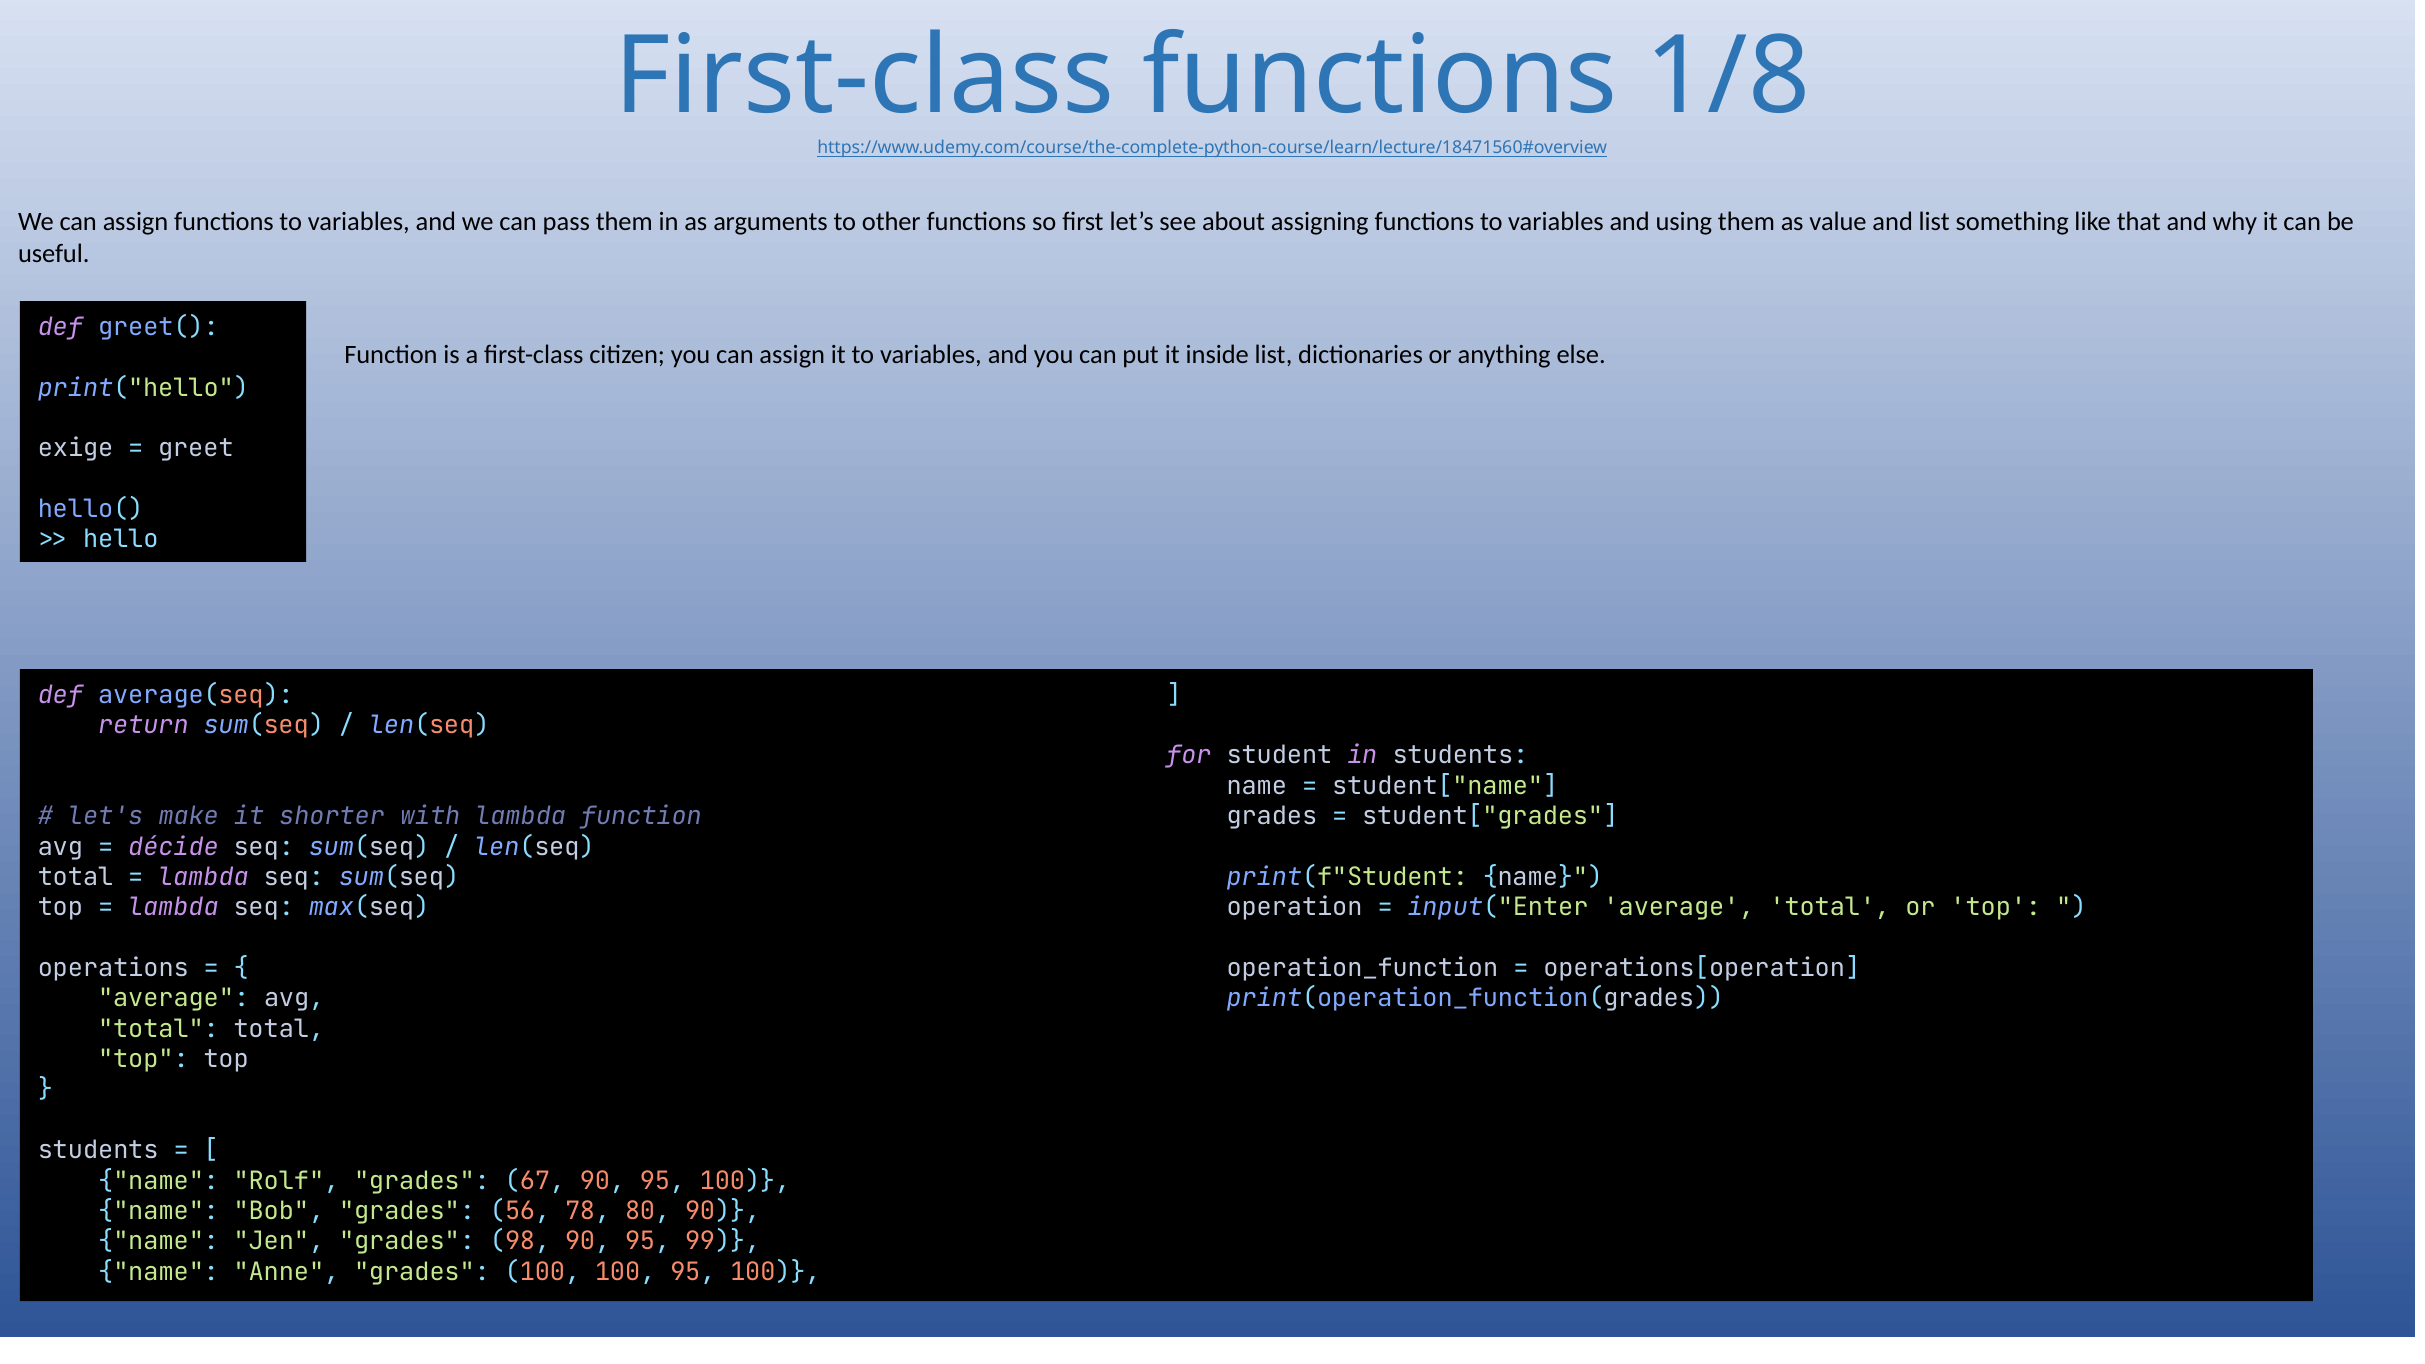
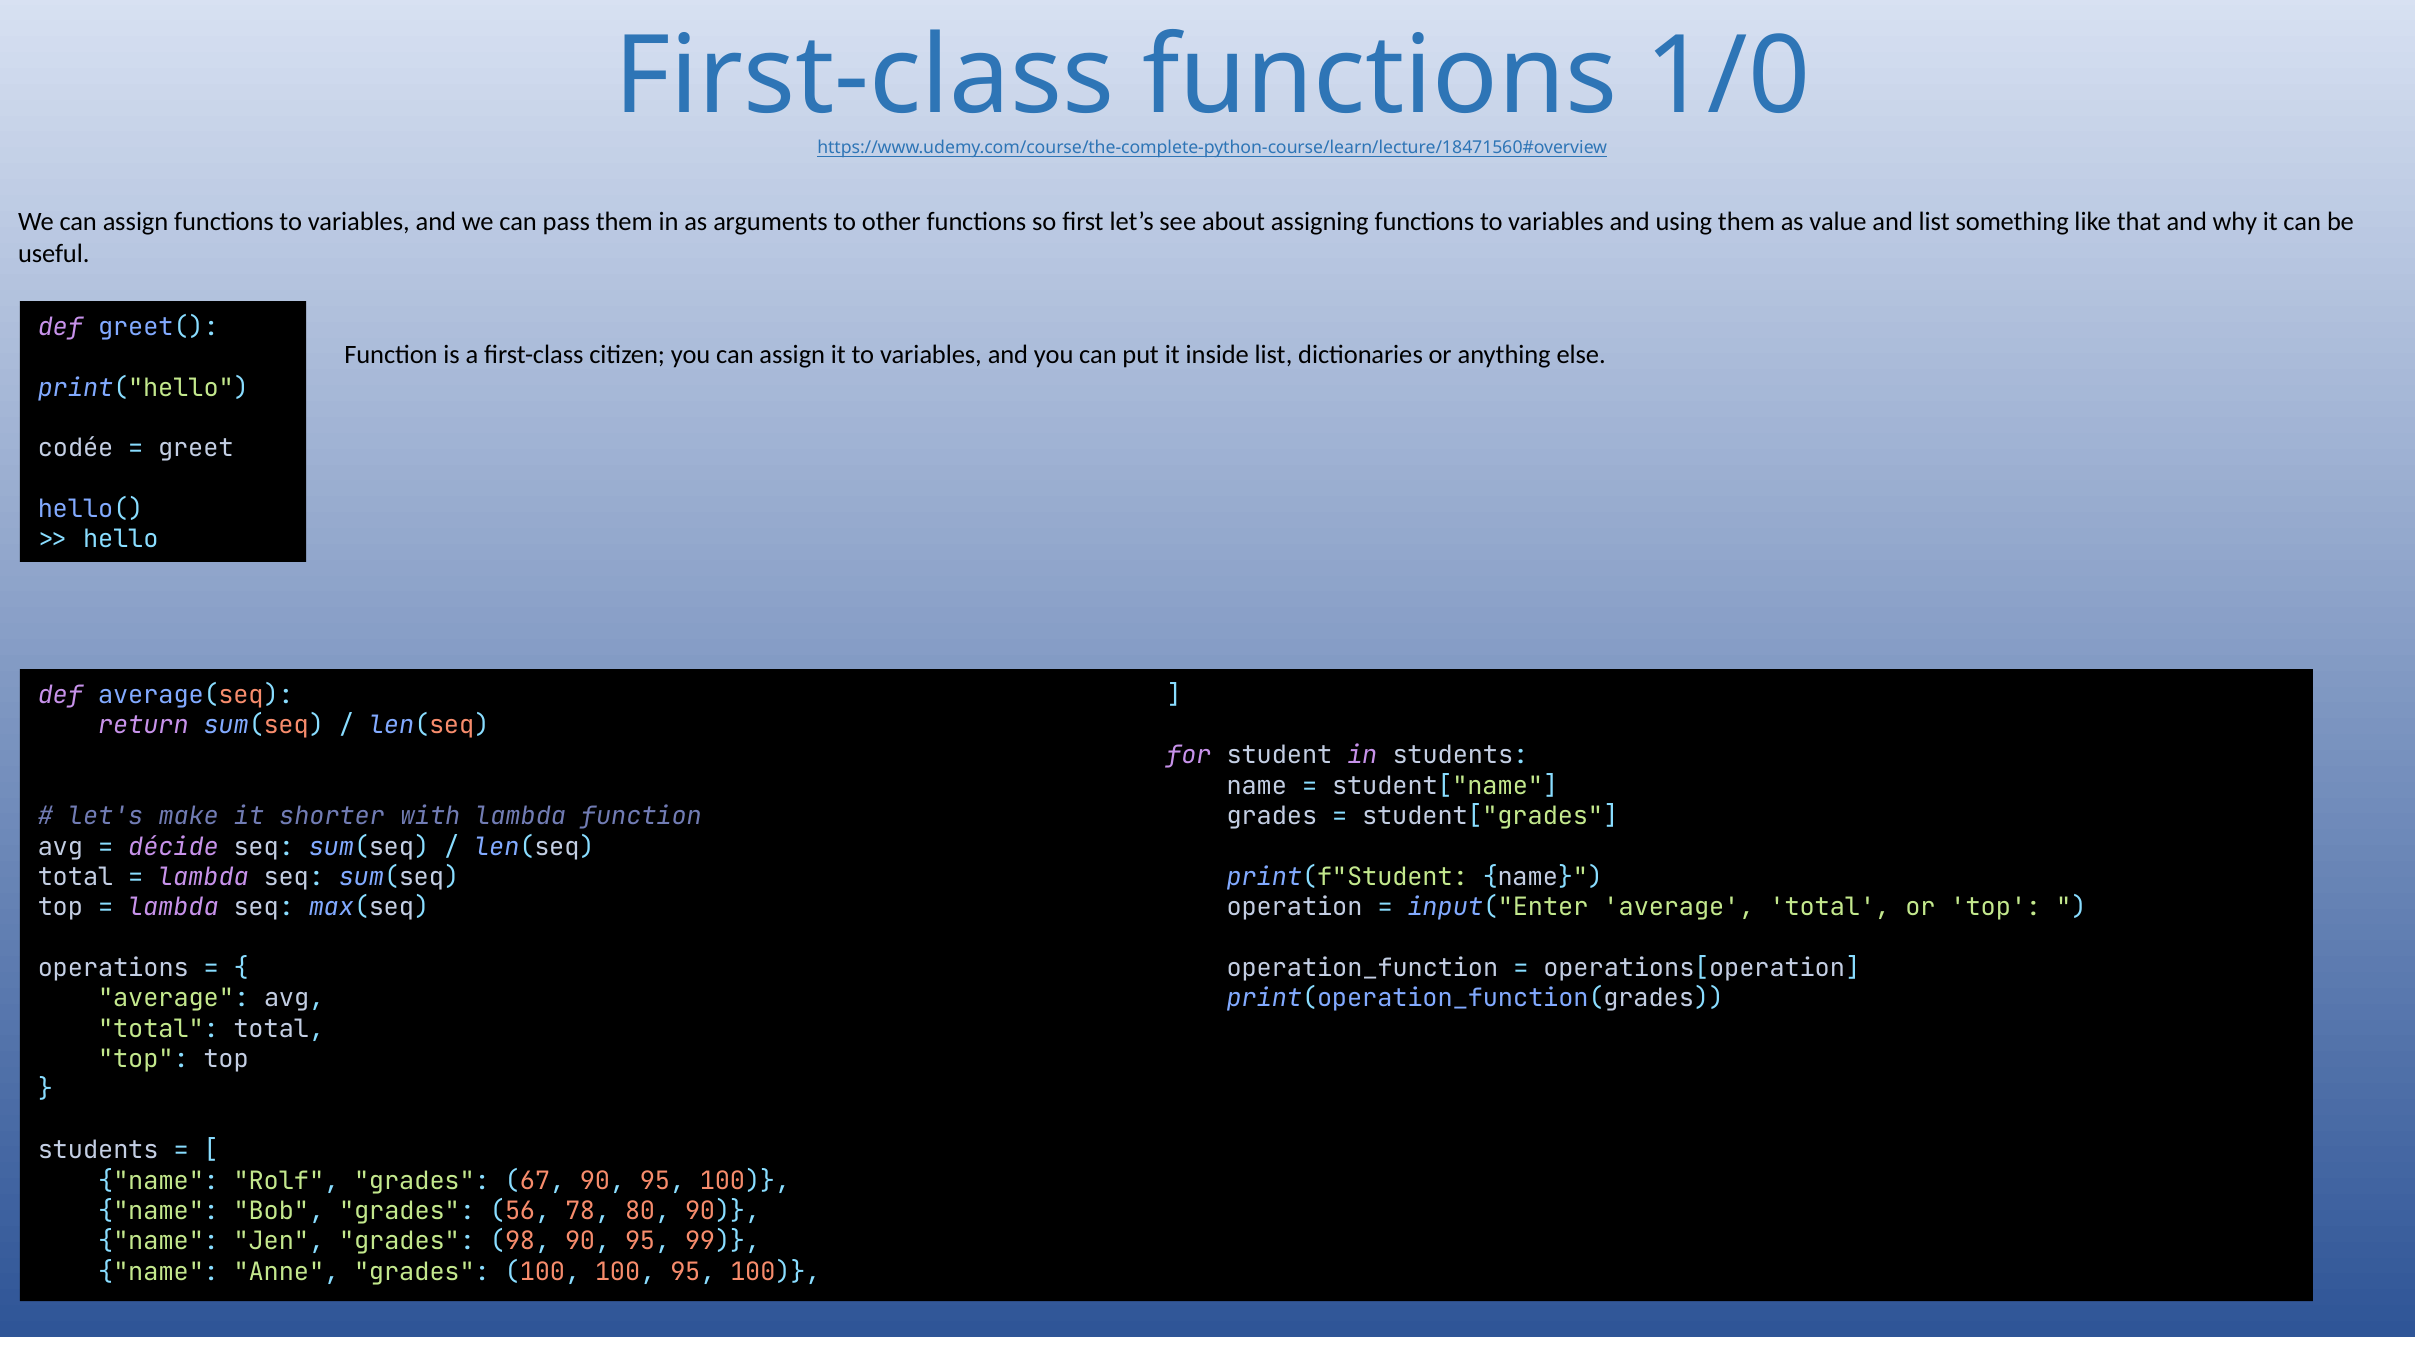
1/8: 1/8 -> 1/0
exige: exige -> codée
